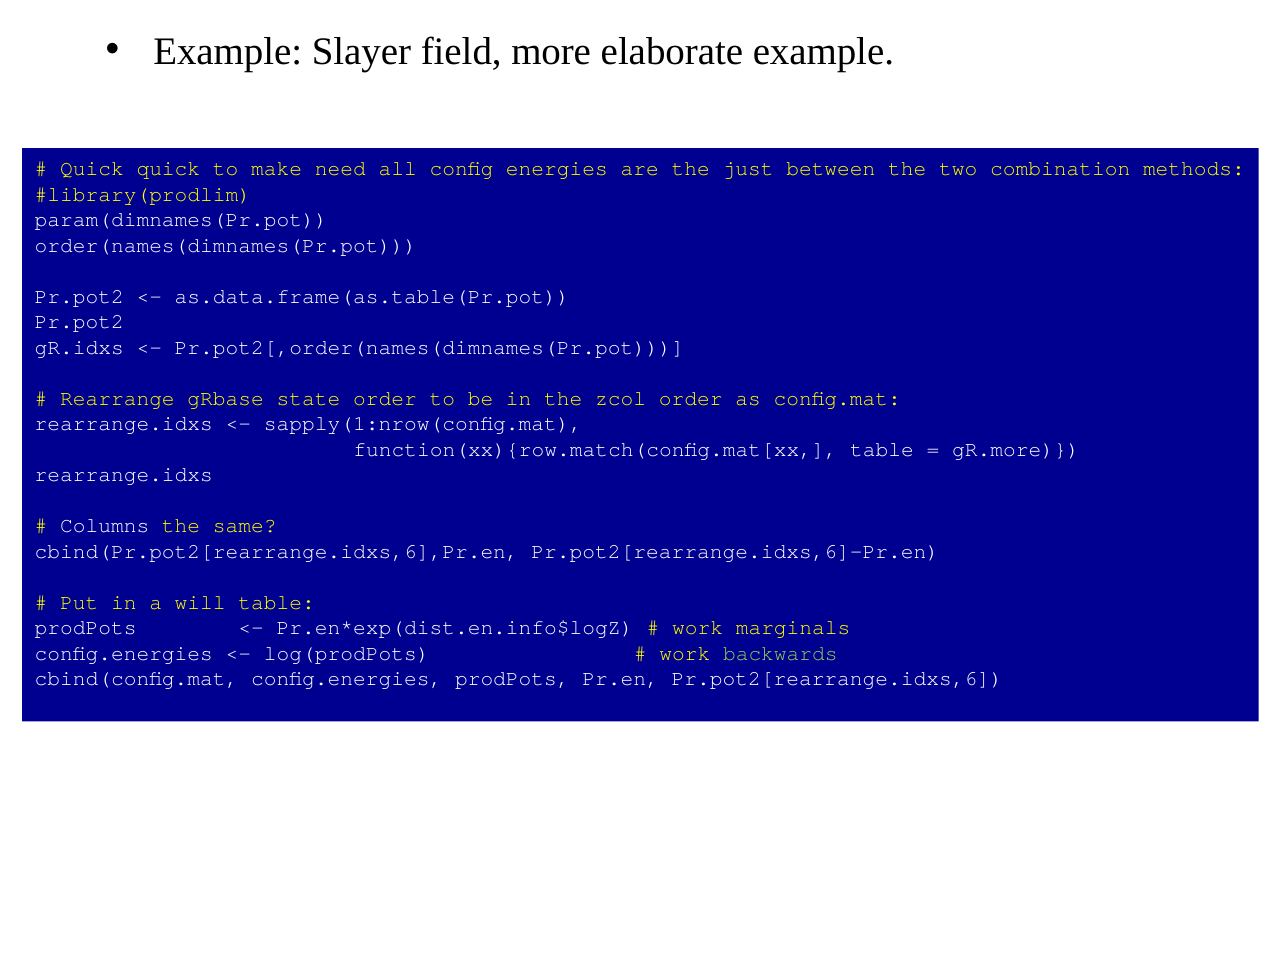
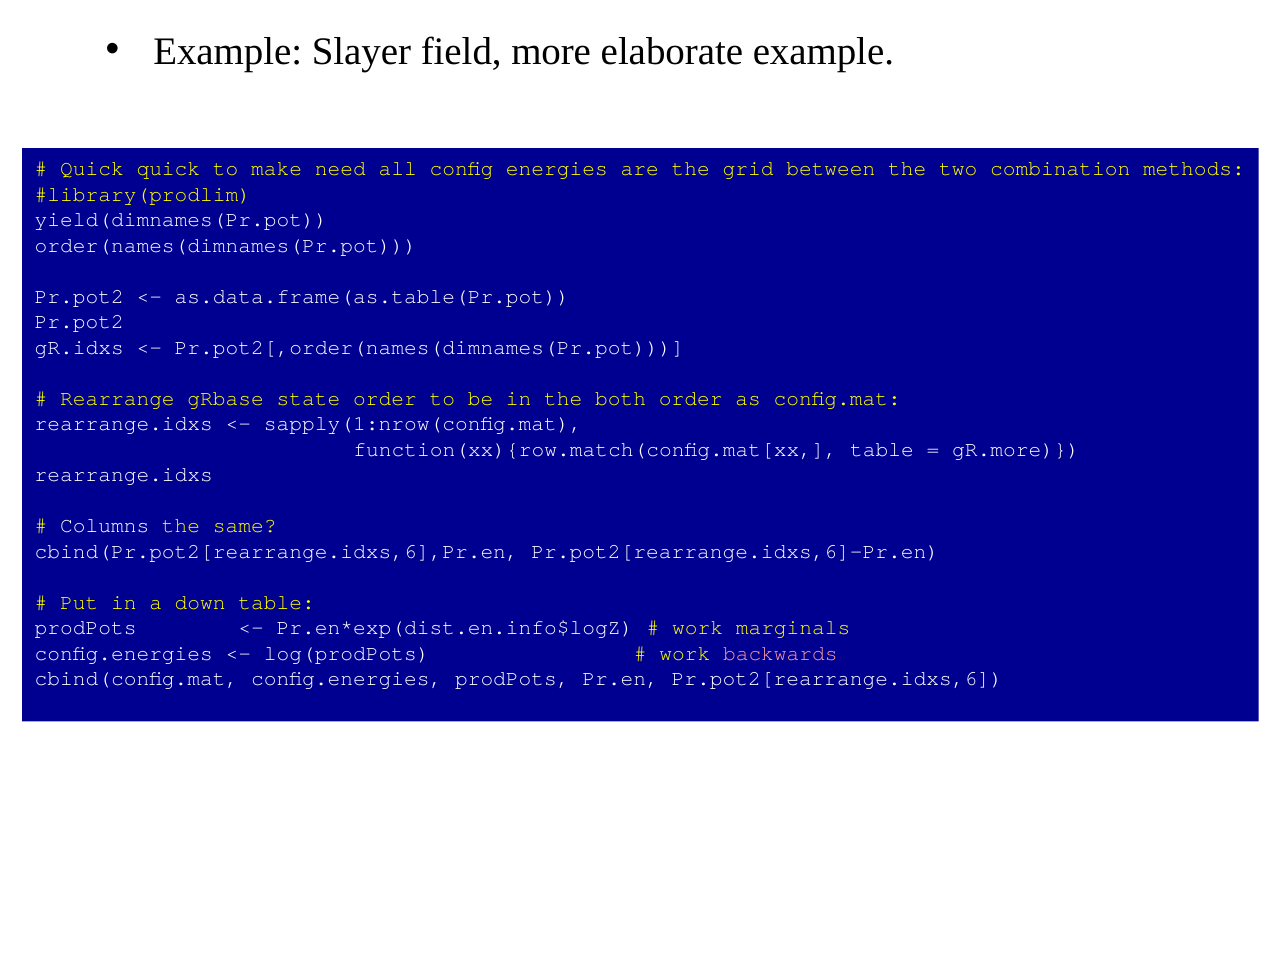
just: just -> grid
param(dimnames(Pr.pot: param(dimnames(Pr.pot -> yield(dimnames(Pr.pot
zcol: zcol -> both
will: will -> down
backwards colour: light green -> pink
